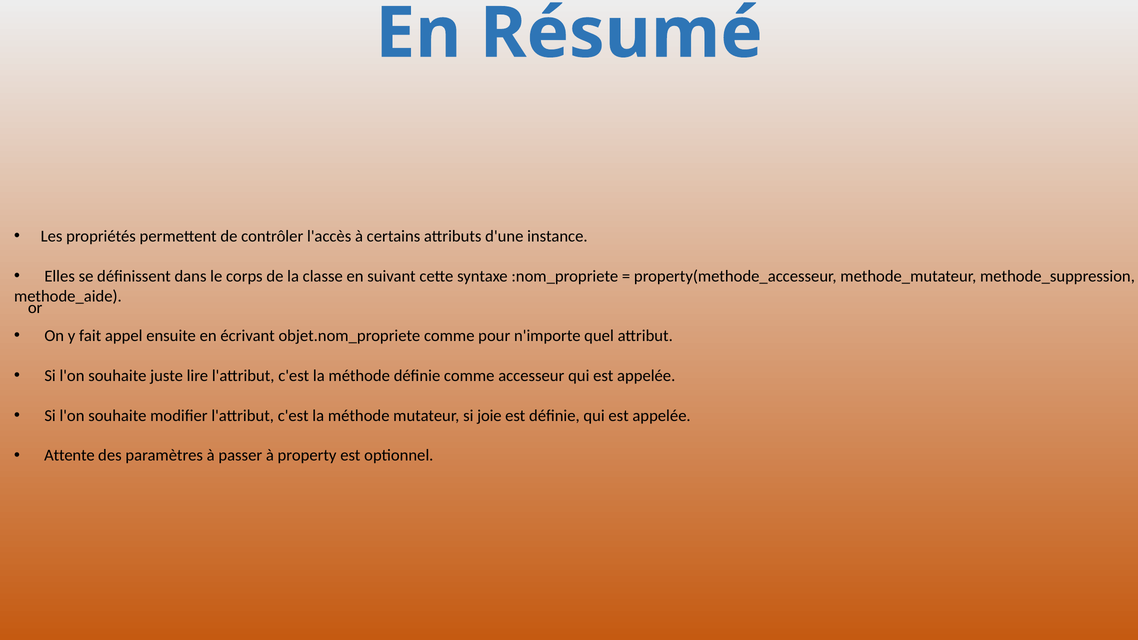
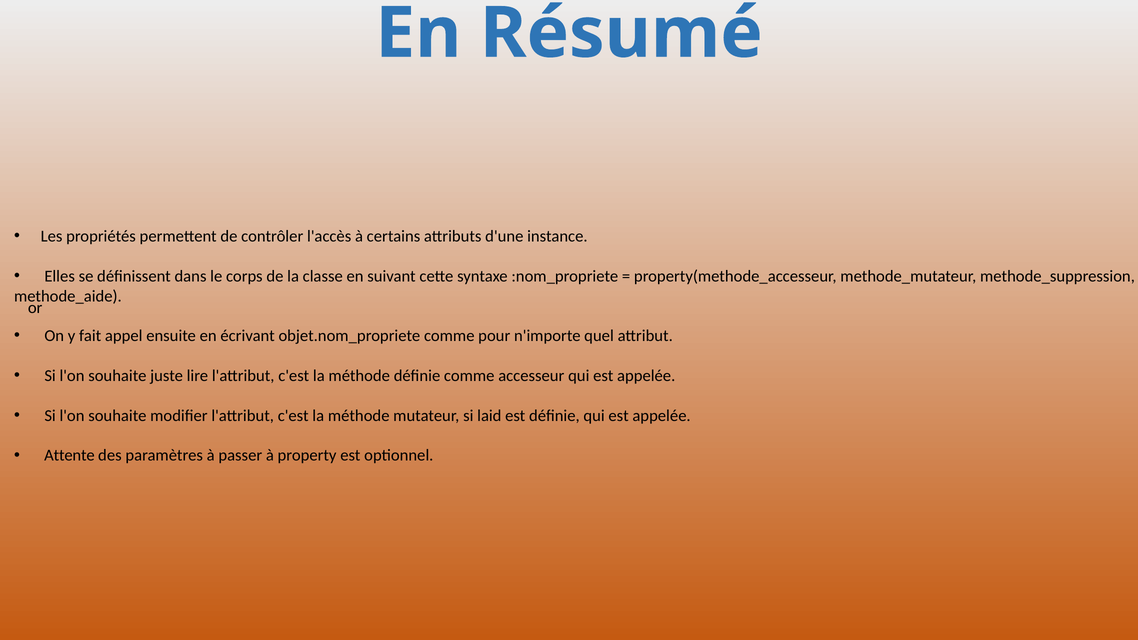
joie: joie -> laid
